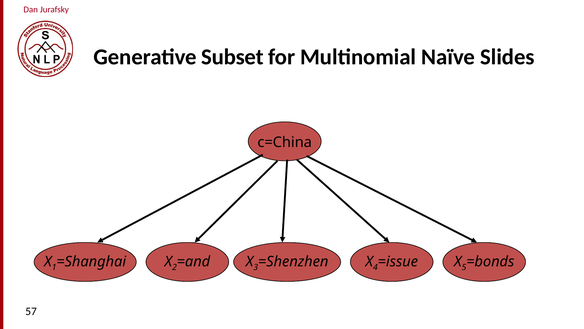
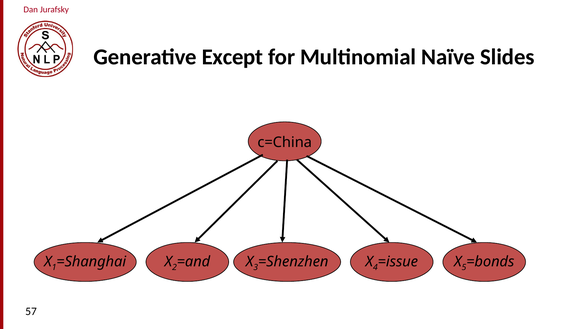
Subset: Subset -> Except
